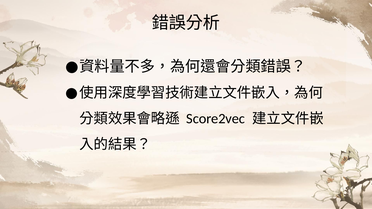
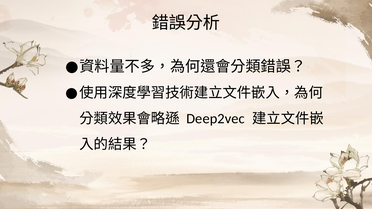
Score2vec: Score2vec -> Deep2vec
